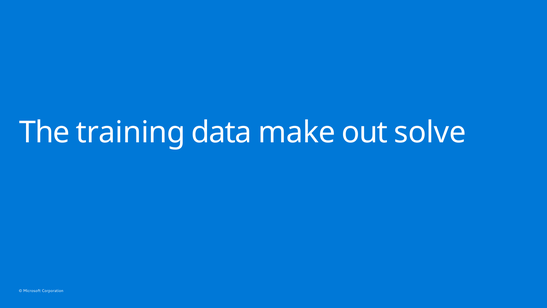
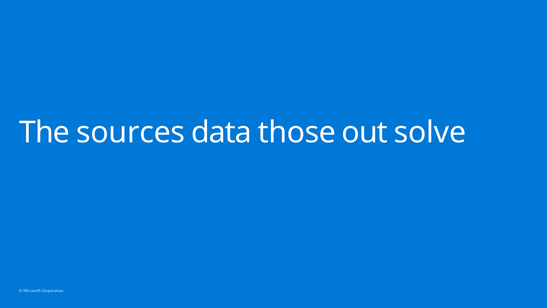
training: training -> sources
make: make -> those
